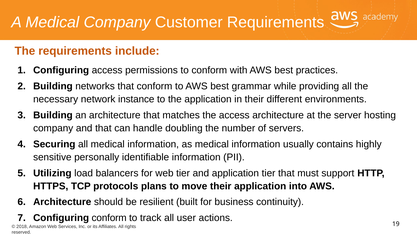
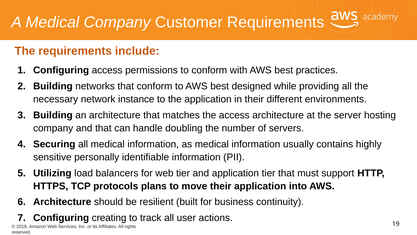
grammar: grammar -> designed
Configuring conform: conform -> creating
